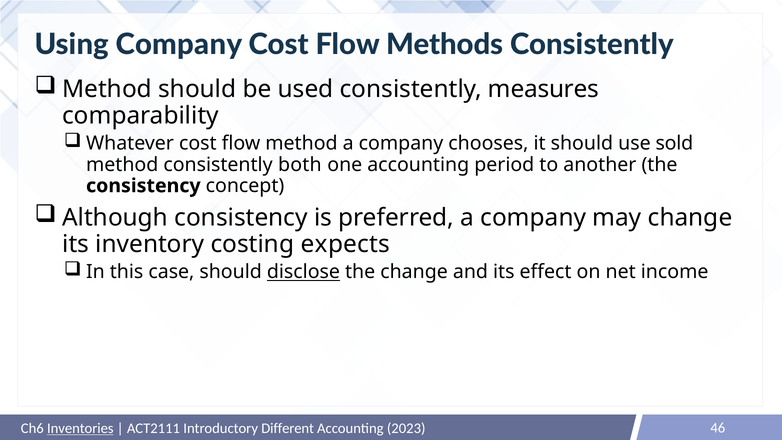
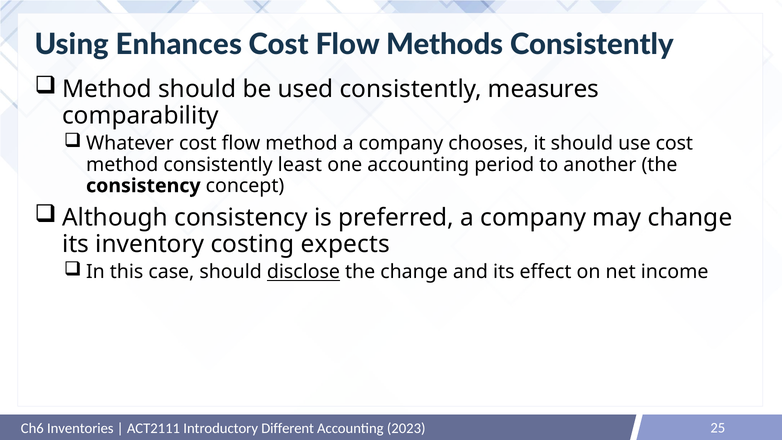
Using Company: Company -> Enhances
use sold: sold -> cost
both: both -> least
Inventories underline: present -> none
46: 46 -> 25
